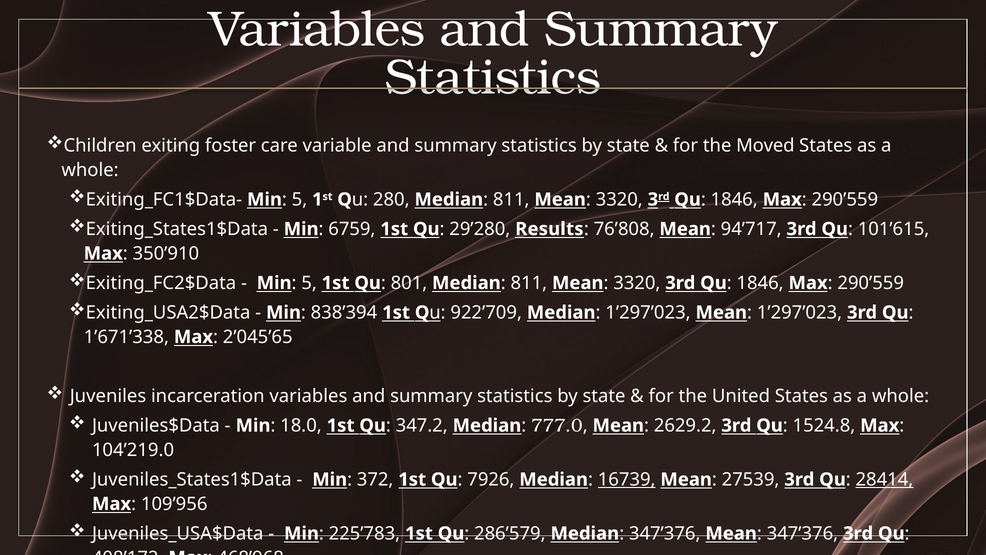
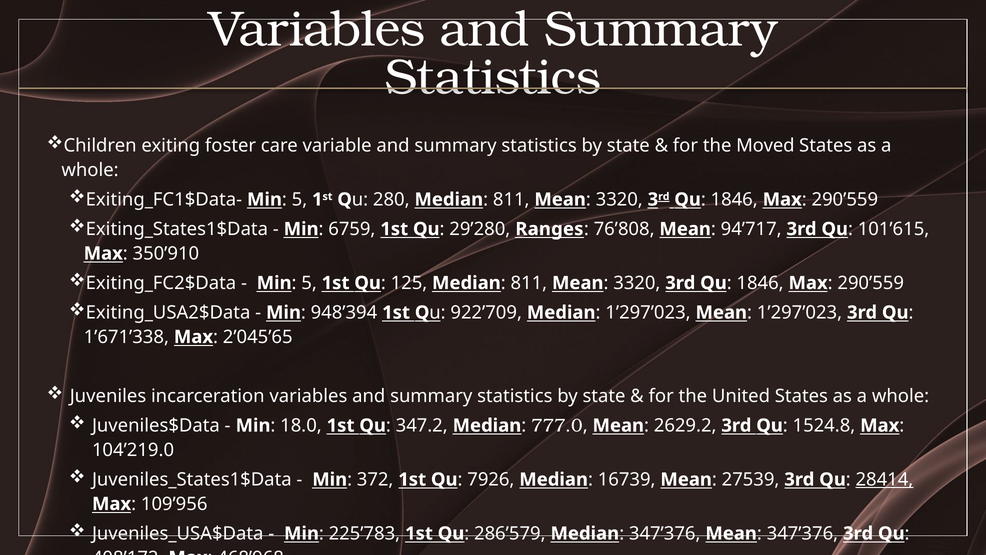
Results: Results -> Ranges
801: 801 -> 125
838’394: 838’394 -> 948’394
16739 underline: present -> none
